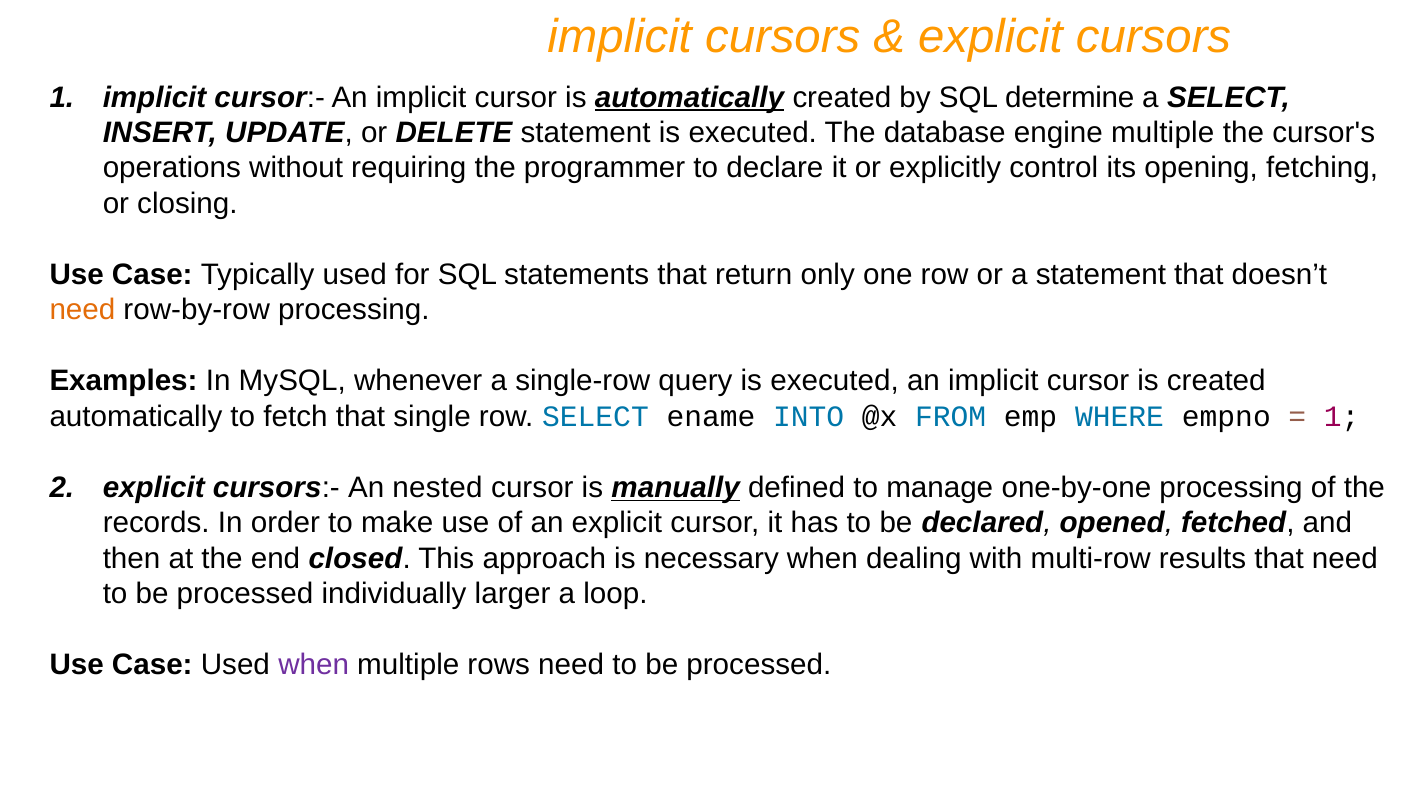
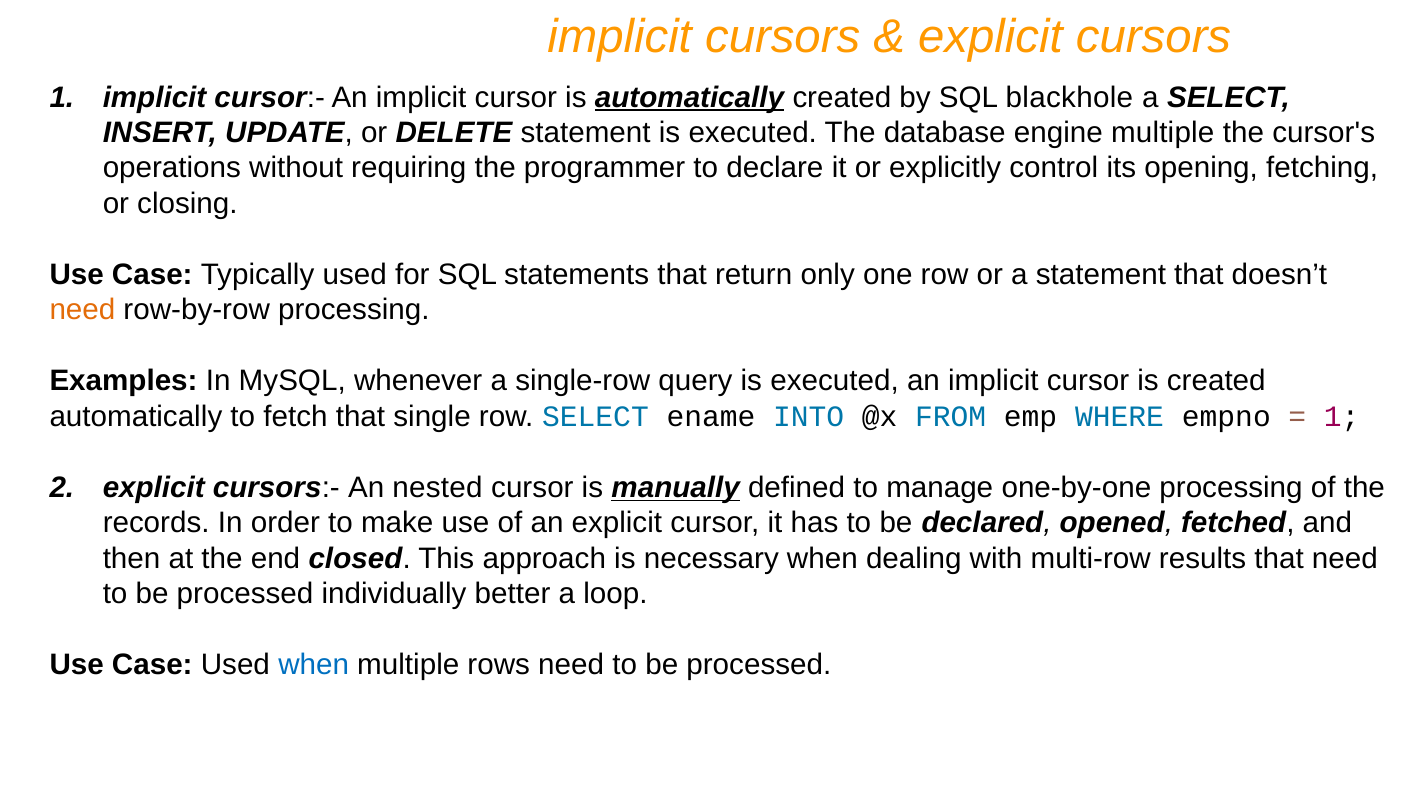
determine: determine -> blackhole
larger: larger -> better
when at (314, 666) colour: purple -> blue
